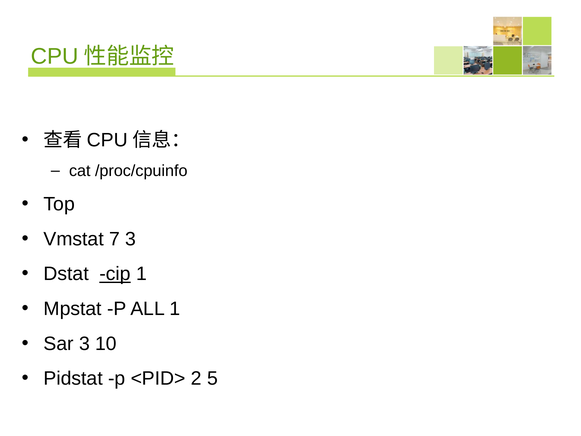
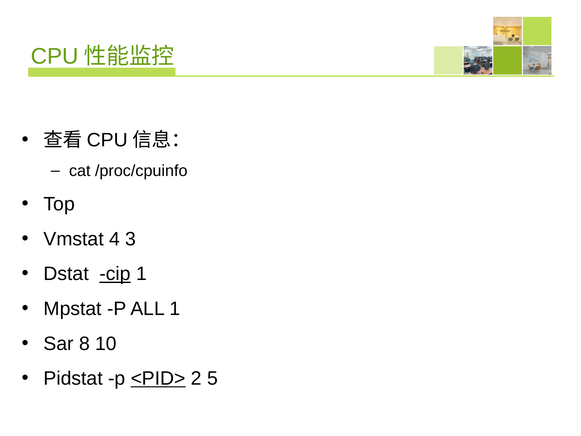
7: 7 -> 4
Sar 3: 3 -> 8
<PID> underline: none -> present
